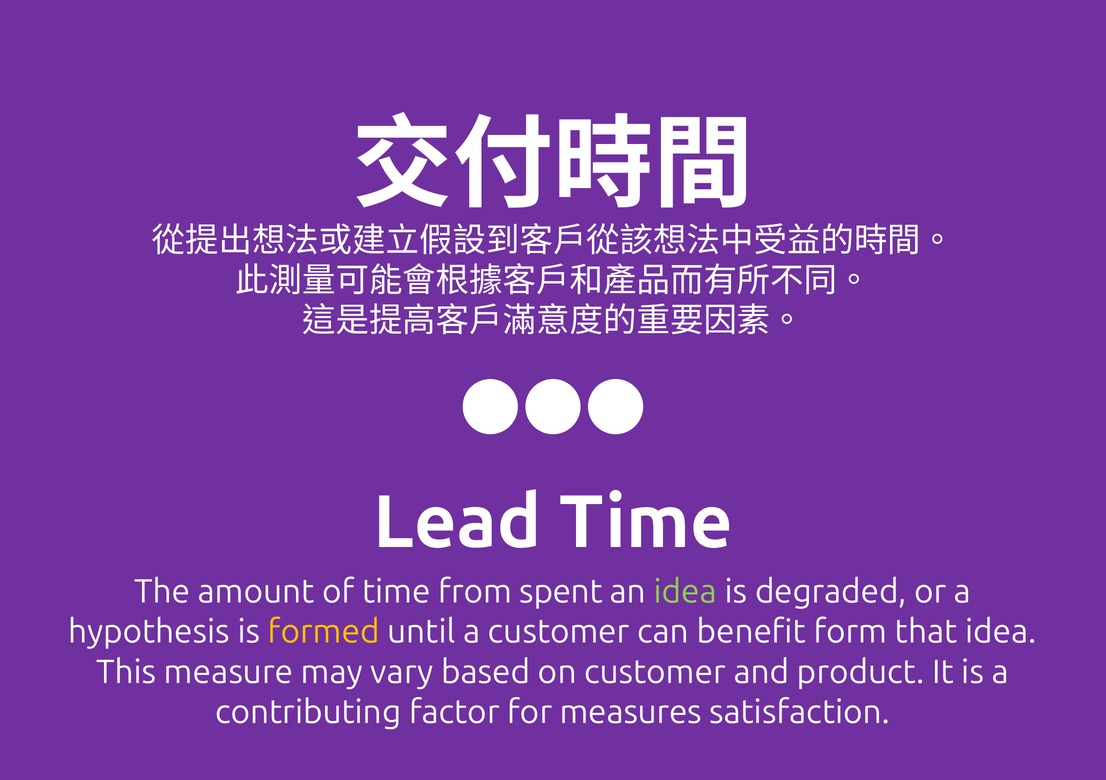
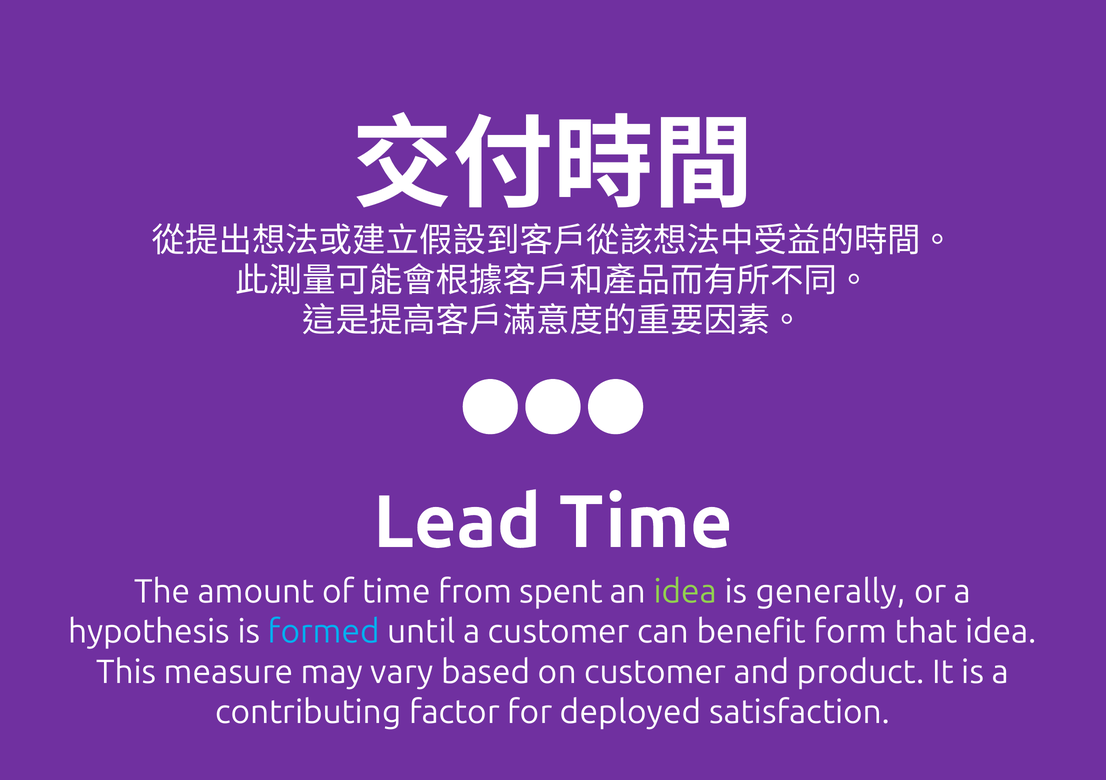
degraded: degraded -> generally
formed colour: yellow -> light blue
measures: measures -> deployed
